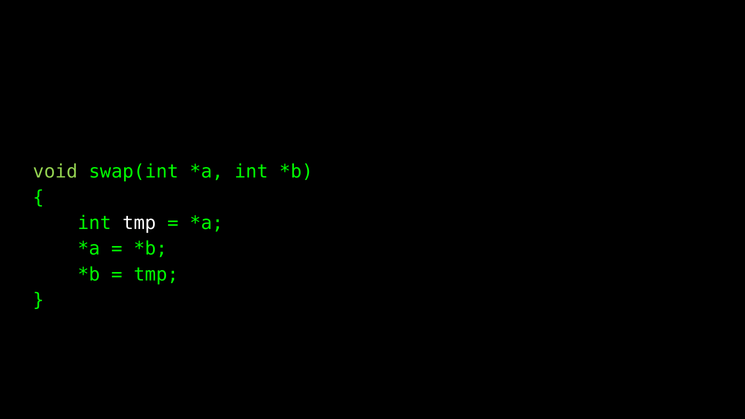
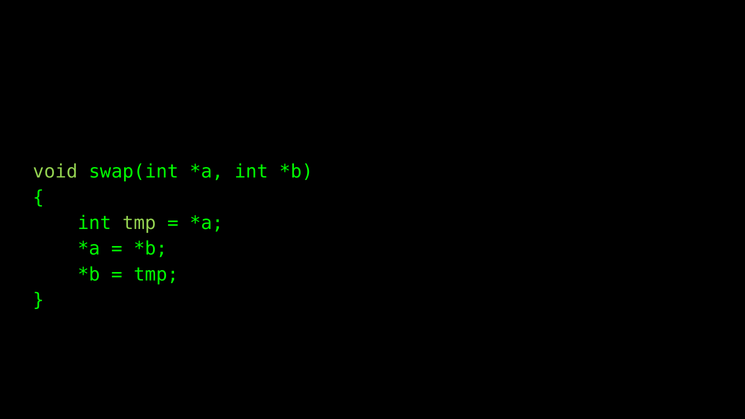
tmp at (139, 223) colour: white -> light green
